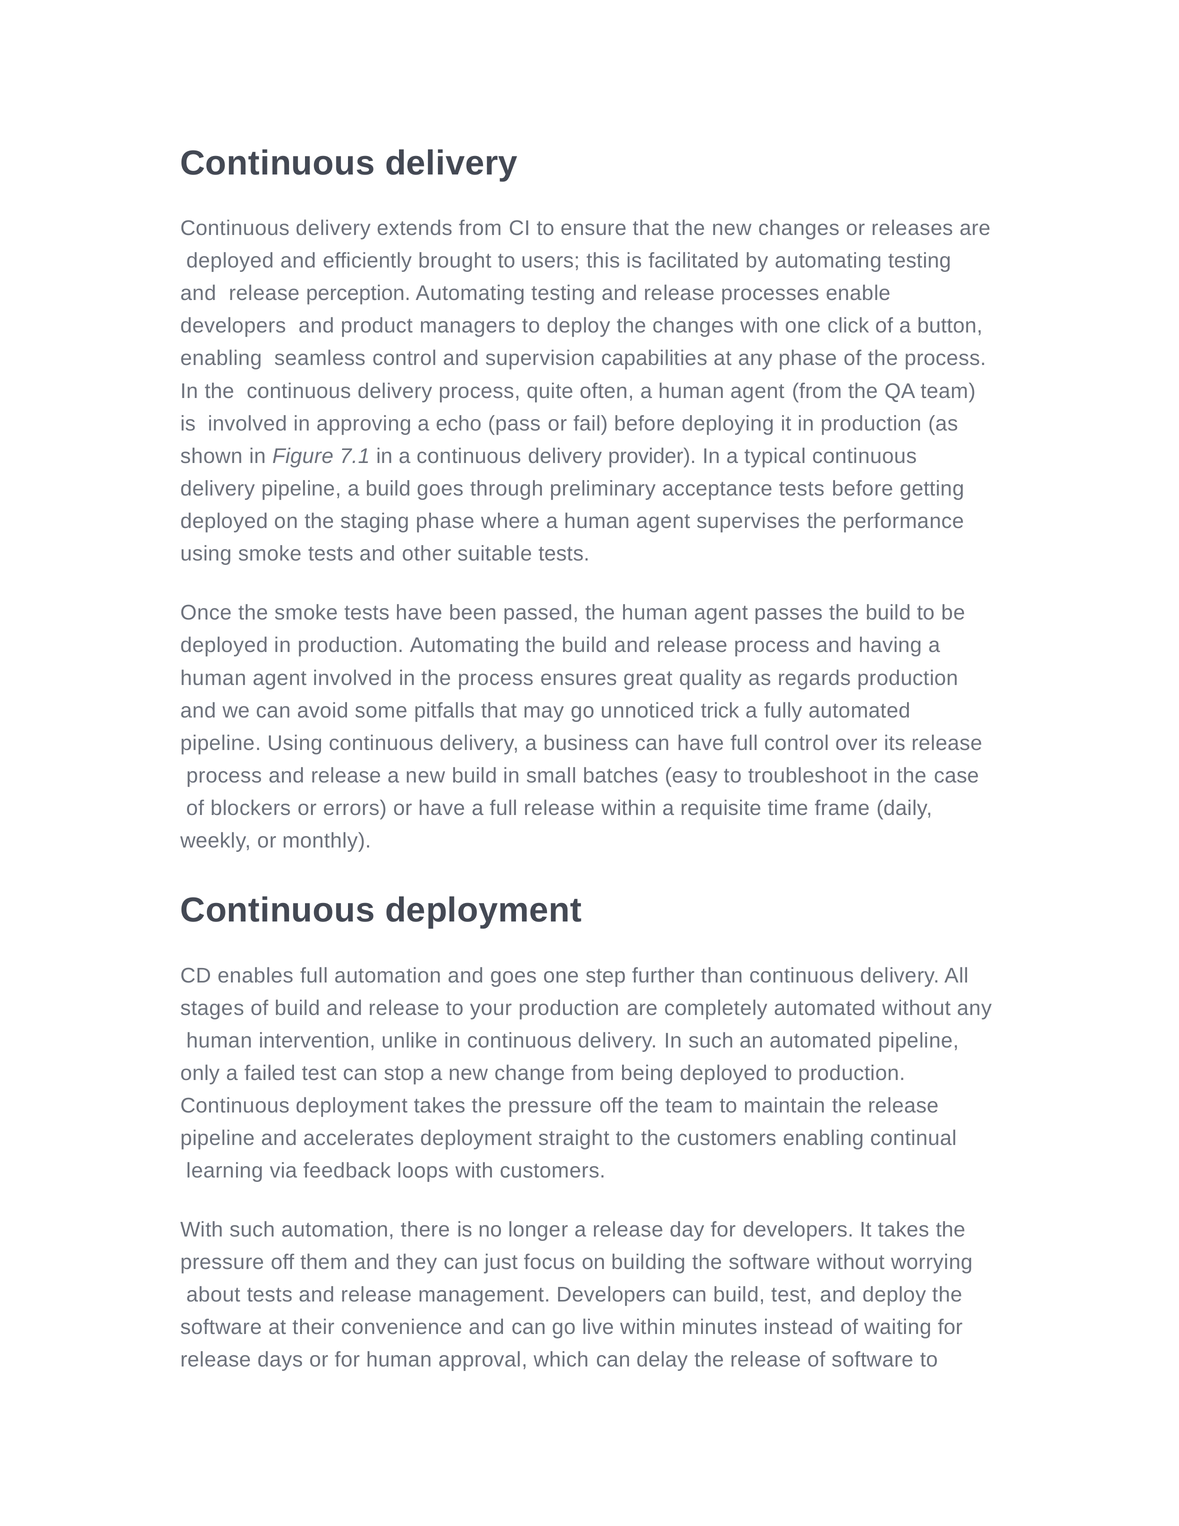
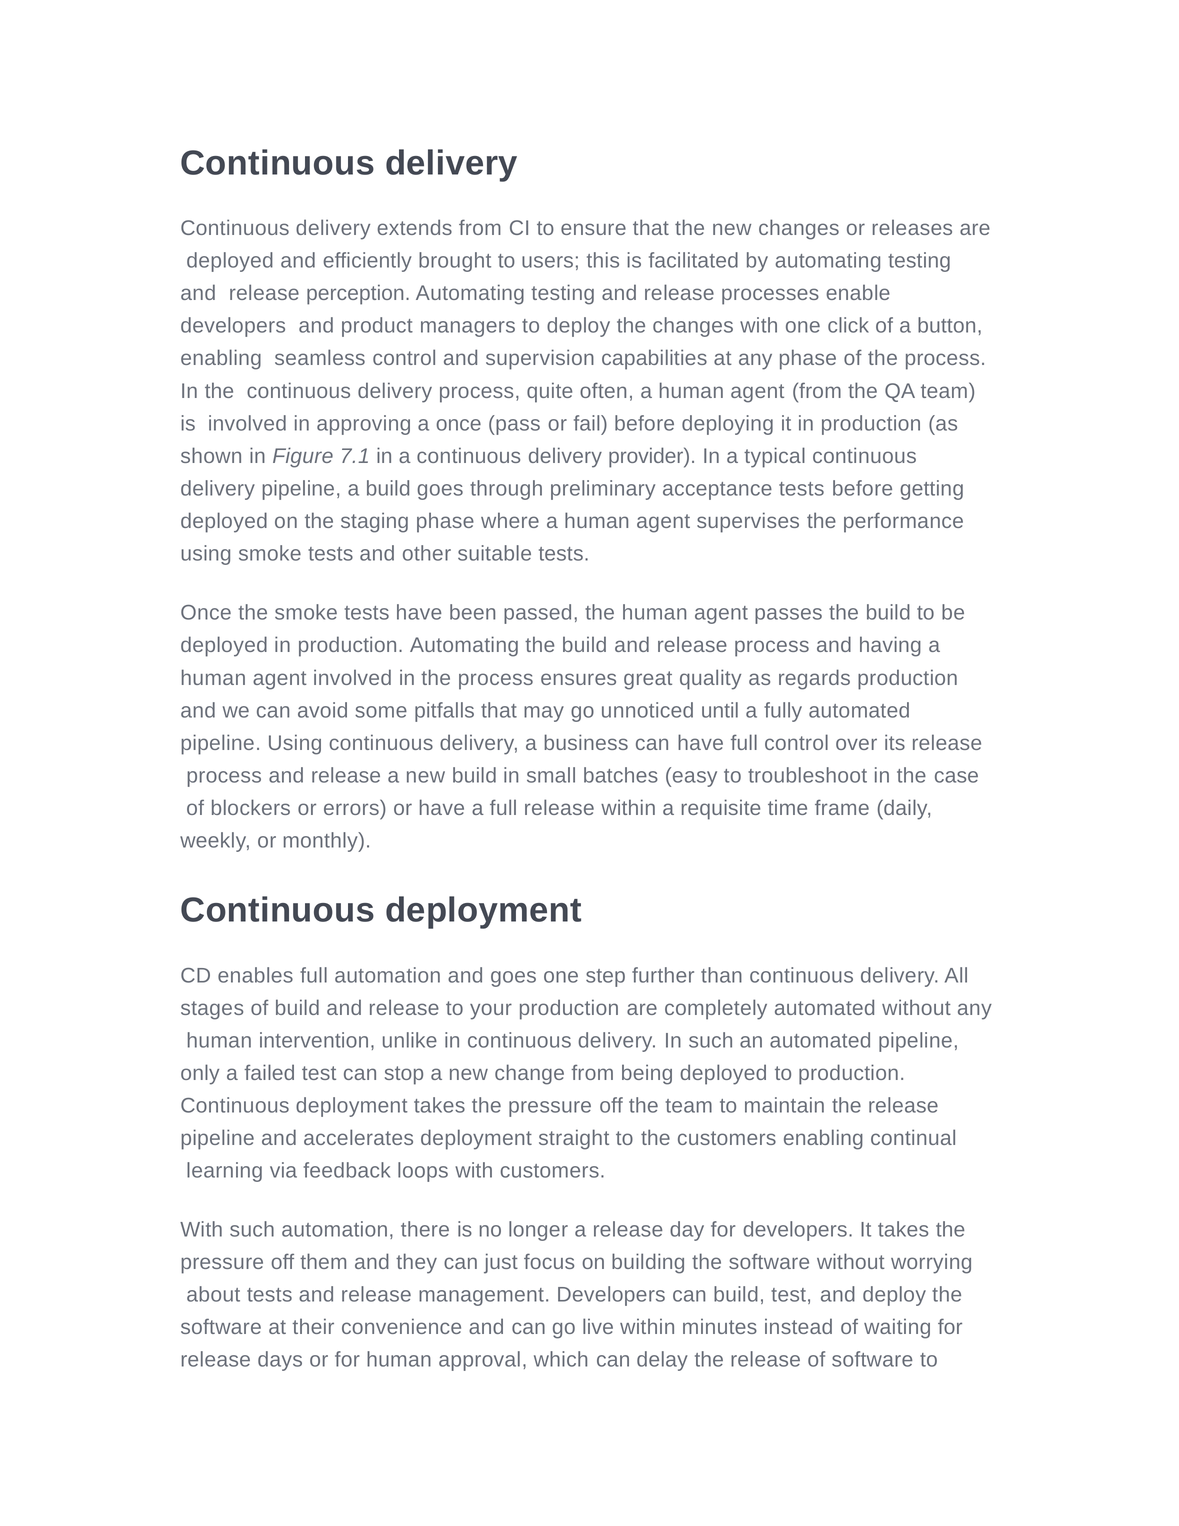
a echo: echo -> once
trick: trick -> until
